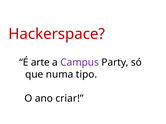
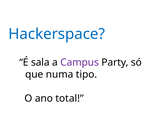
Hackerspace colour: red -> blue
arte: arte -> sala
criar: criar -> total
